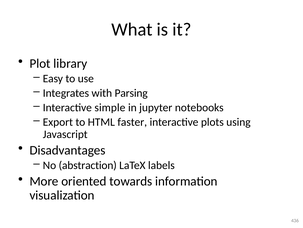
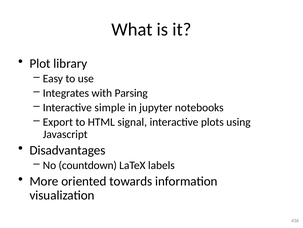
faster: faster -> signal
abstraction: abstraction -> countdown
